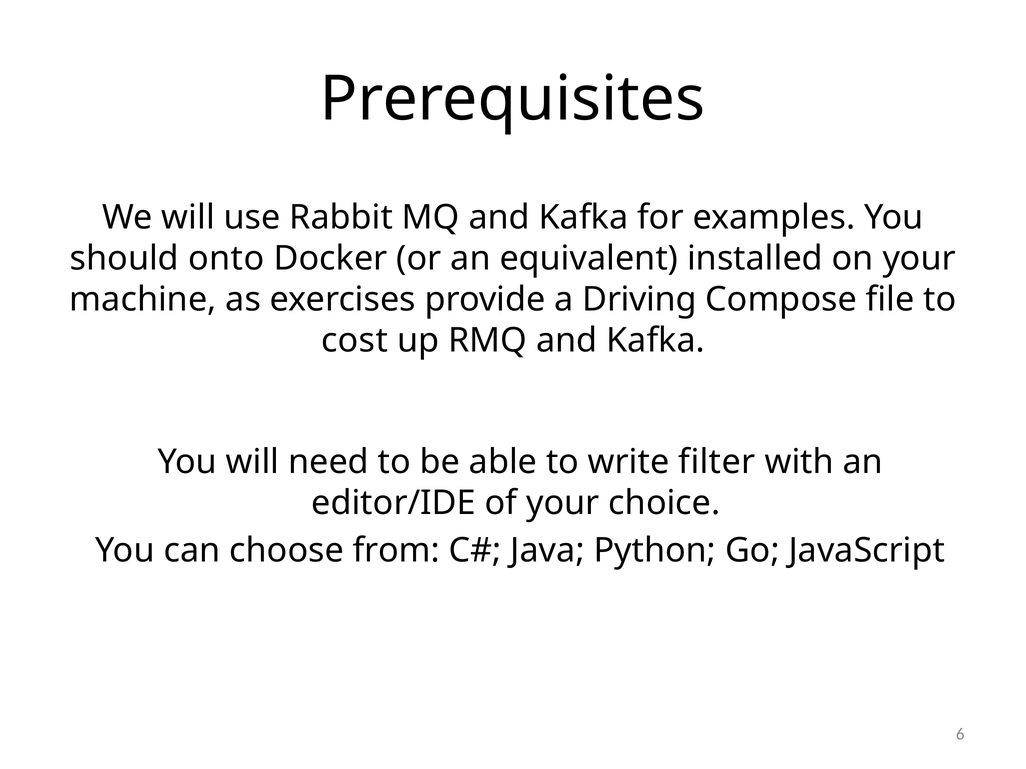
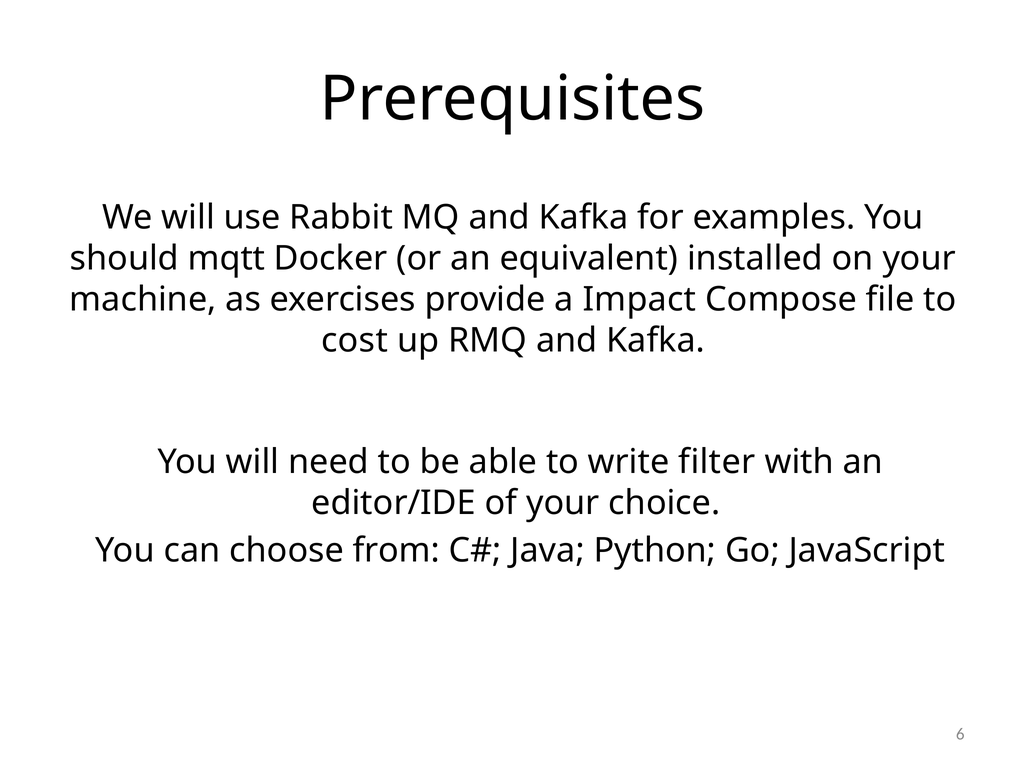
onto: onto -> mqtt
Driving: Driving -> Impact
